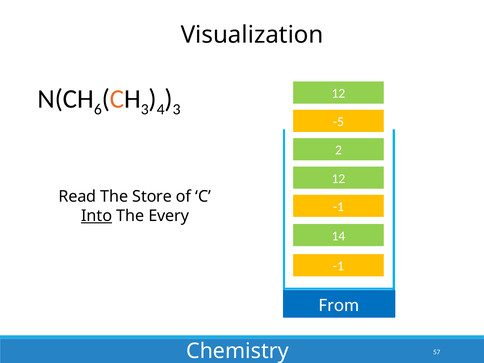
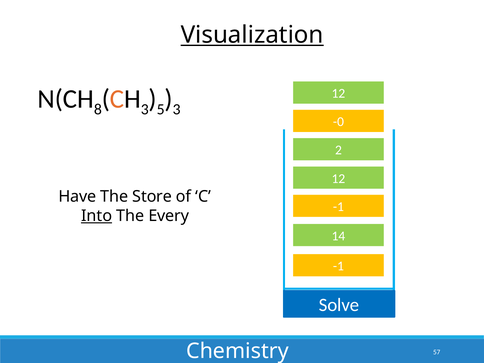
Visualization underline: none -> present
6: 6 -> 8
4: 4 -> 5
-5: -5 -> -0
Read: Read -> Have
From: From -> Solve
